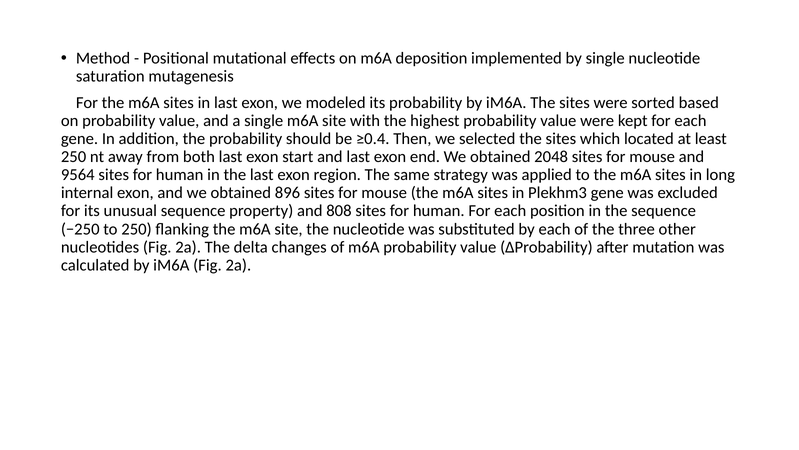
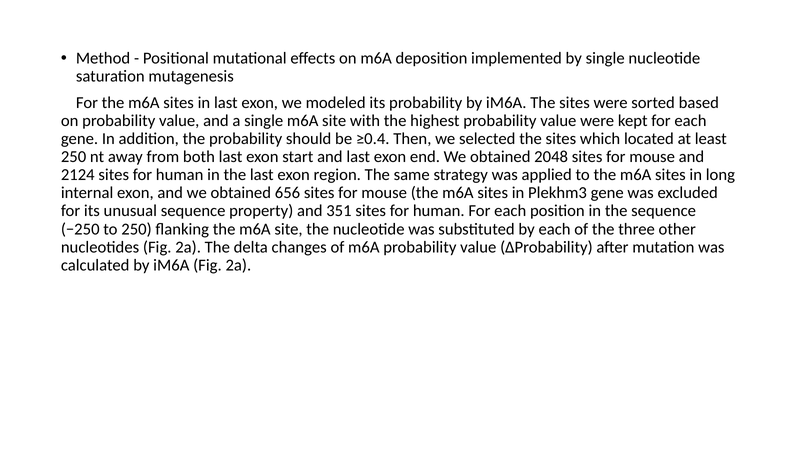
9564: 9564 -> 2124
896: 896 -> 656
808: 808 -> 351
